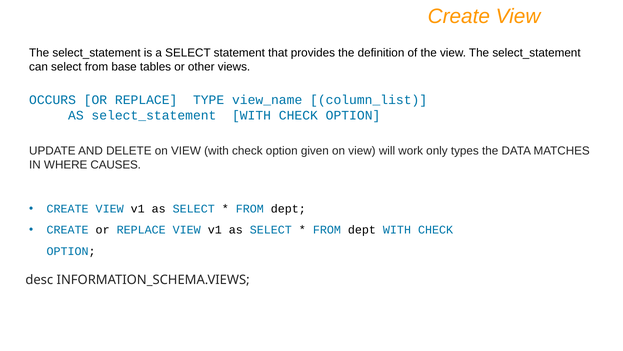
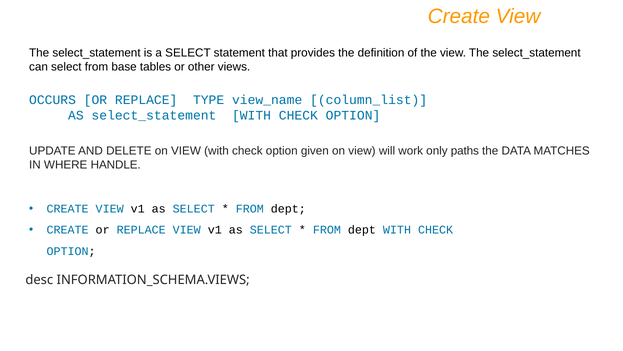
types: types -> paths
CAUSES: CAUSES -> HANDLE
